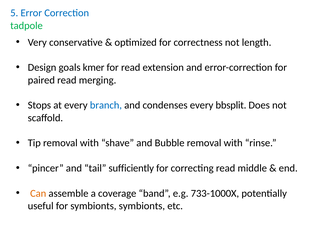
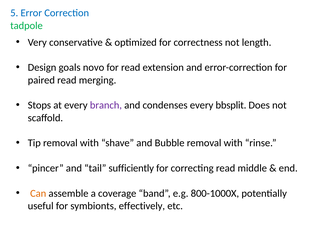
kmer: kmer -> novo
branch colour: blue -> purple
733-1000X: 733-1000X -> 800-1000X
symbionts symbionts: symbionts -> effectively
